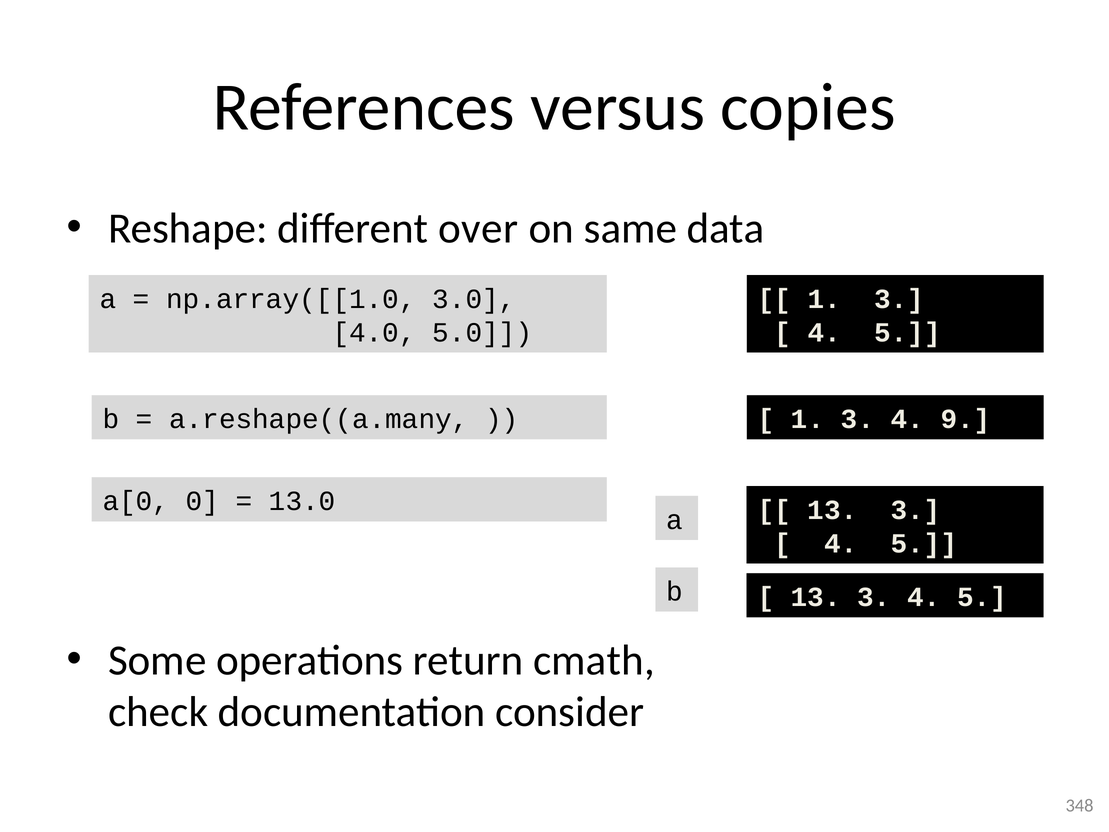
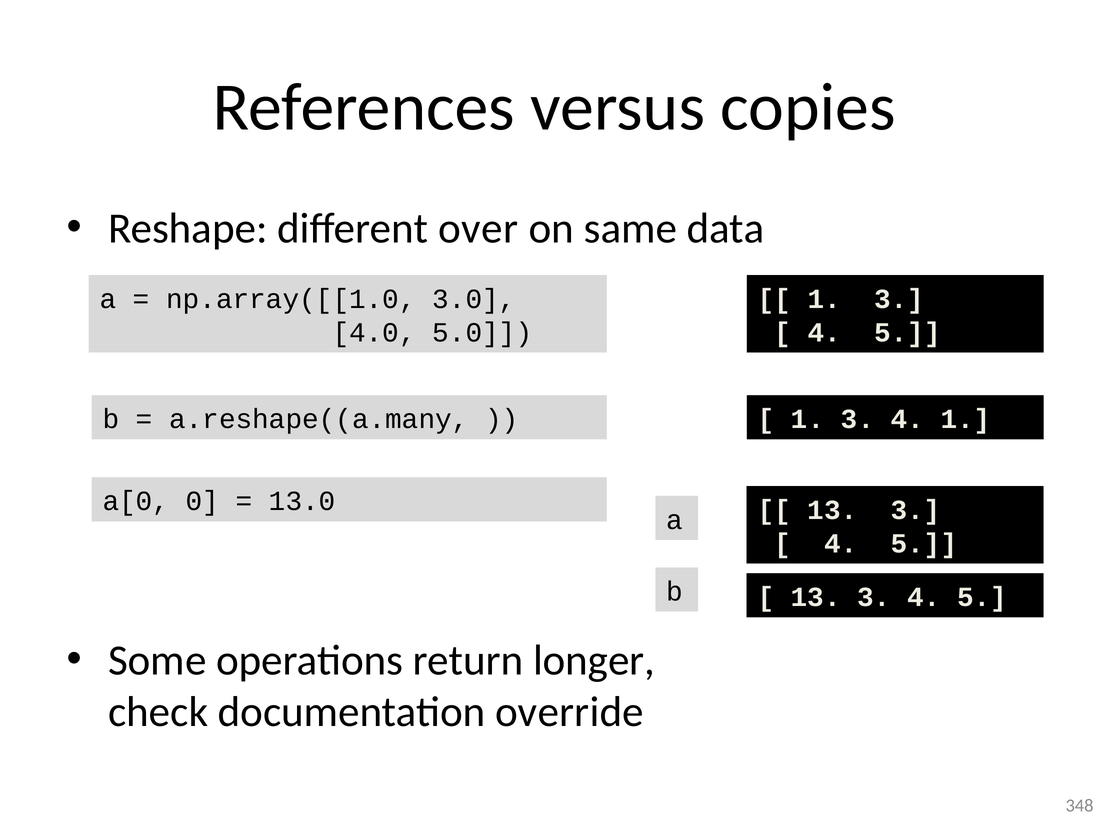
4 9: 9 -> 1
cmath: cmath -> longer
consider: consider -> override
